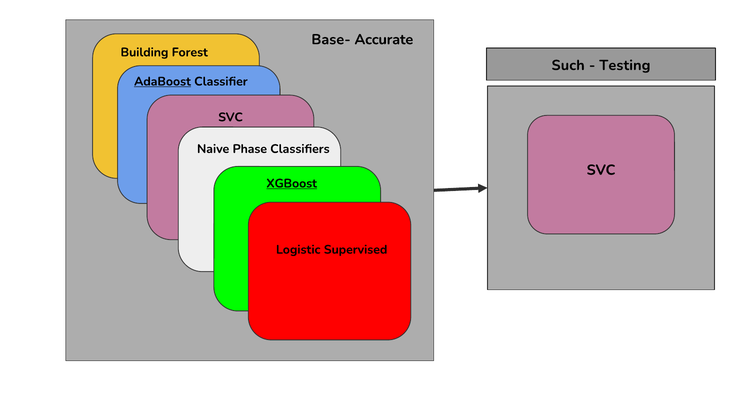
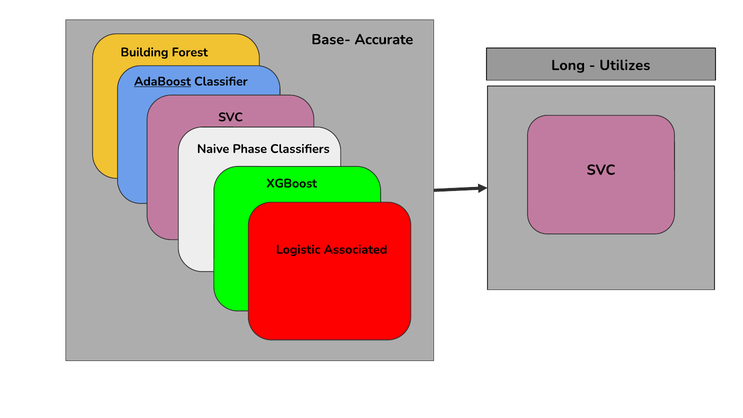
Such: Such -> Long
Testing: Testing -> Utilizes
XGBoost underline: present -> none
Supervised: Supervised -> Associated
